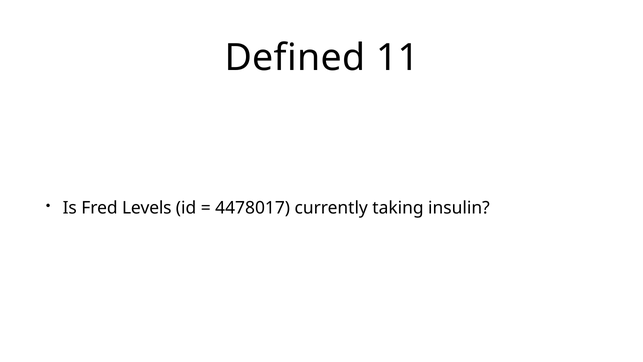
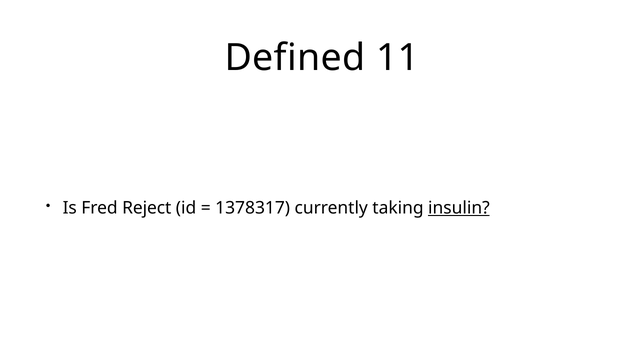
Levels: Levels -> Reject
4478017: 4478017 -> 1378317
insulin underline: none -> present
